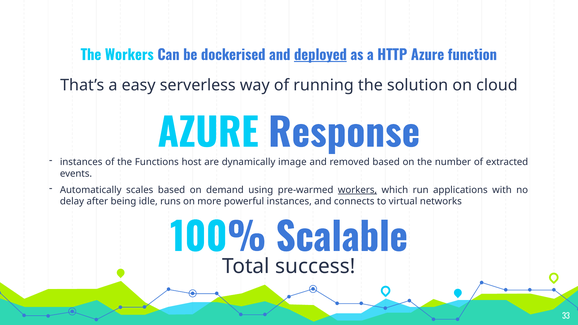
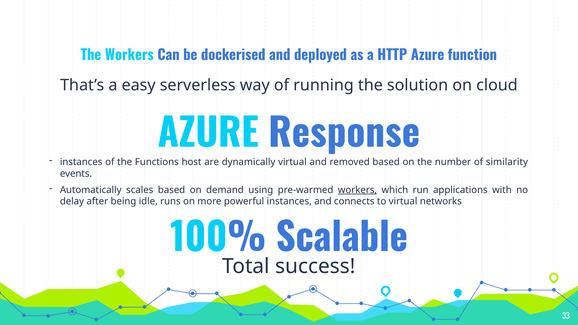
deployed underline: present -> none
dynamically image: image -> virtual
extracted: extracted -> similarity
